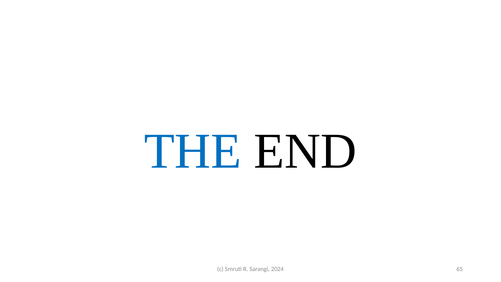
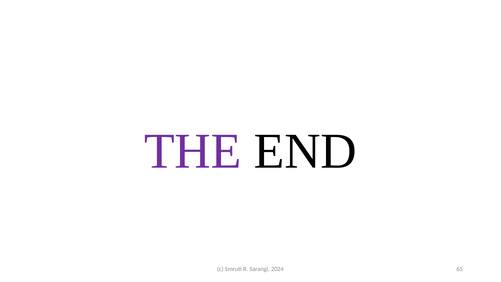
THE colour: blue -> purple
